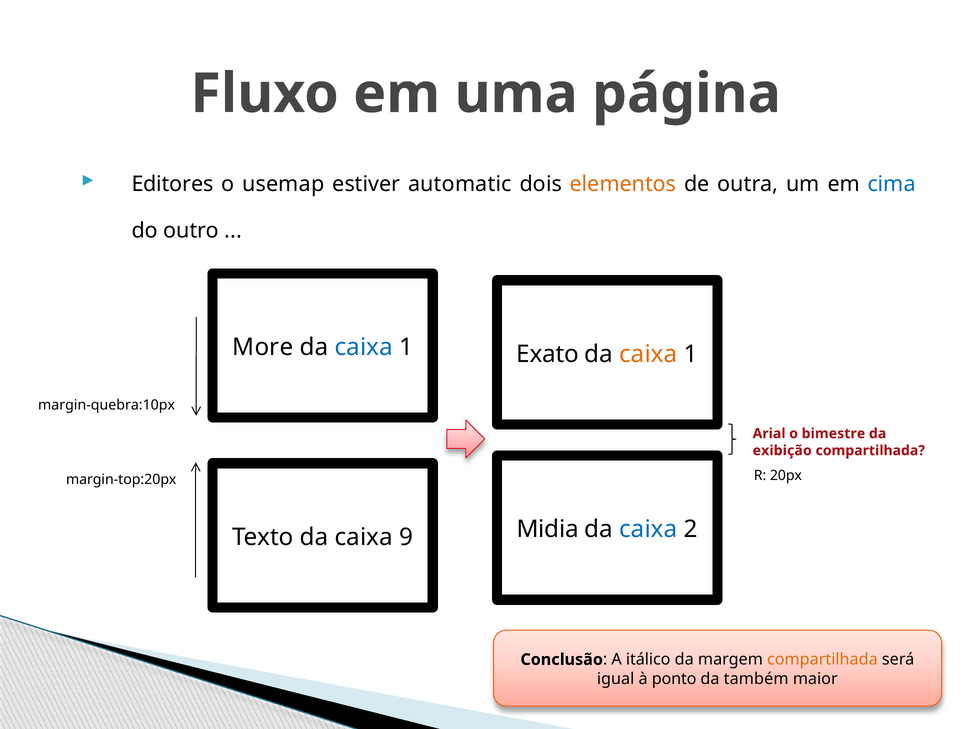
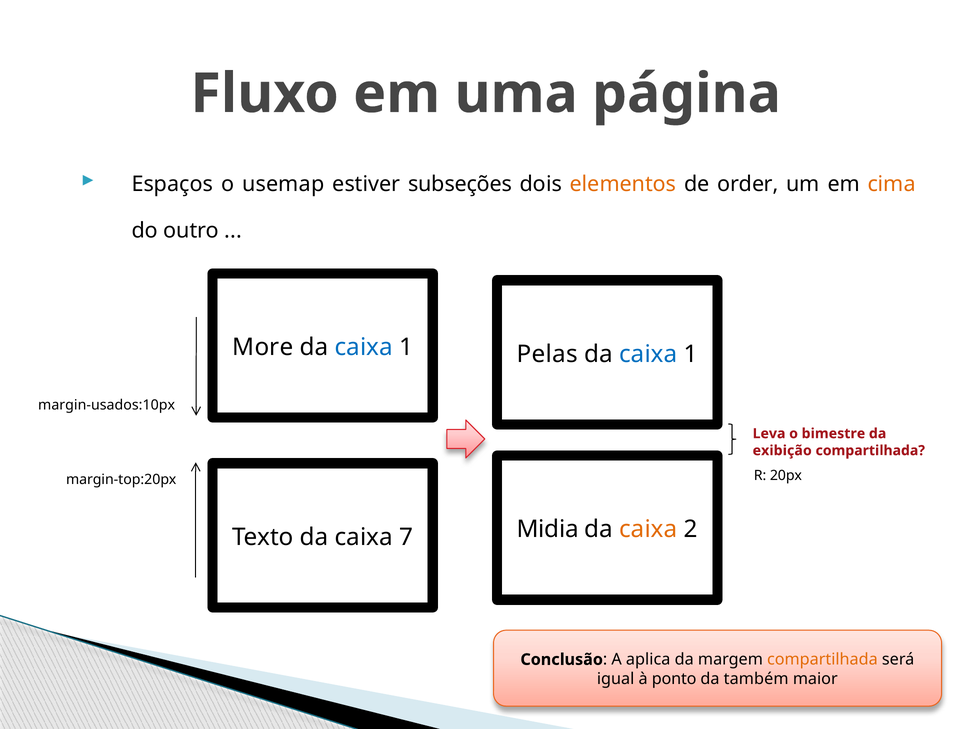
Editores: Editores -> Espaços
automatic: automatic -> subseções
outra: outra -> order
cima colour: blue -> orange
Exato: Exato -> Pelas
caixa at (648, 354) colour: orange -> blue
margin-quebra:10px: margin-quebra:10px -> margin-usados:10px
Arial: Arial -> Leva
caixa at (648, 529) colour: blue -> orange
9: 9 -> 7
itálico: itálico -> aplica
